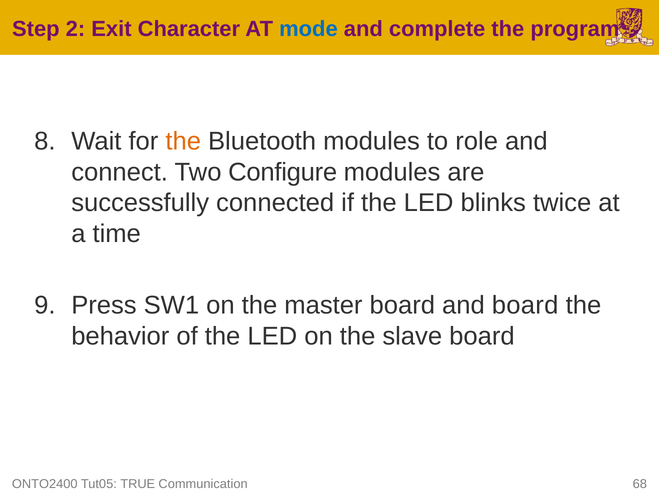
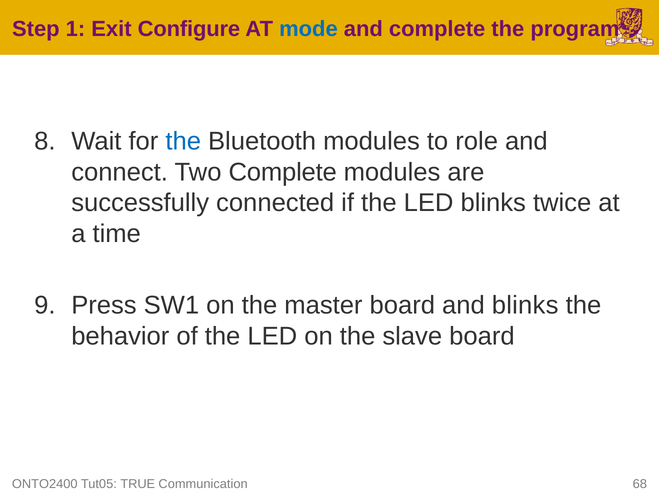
2: 2 -> 1
Character: Character -> Configure
the at (183, 141) colour: orange -> blue
Two Configure: Configure -> Complete
and board: board -> blinks
